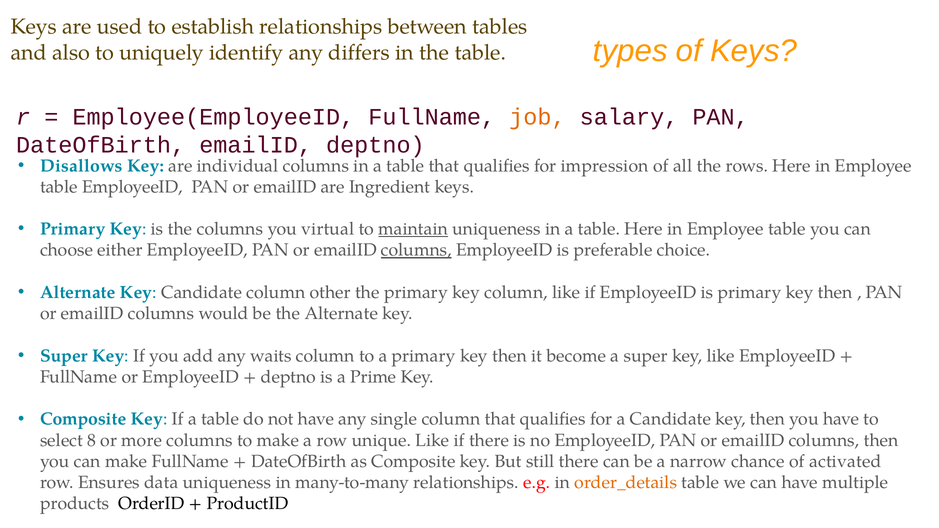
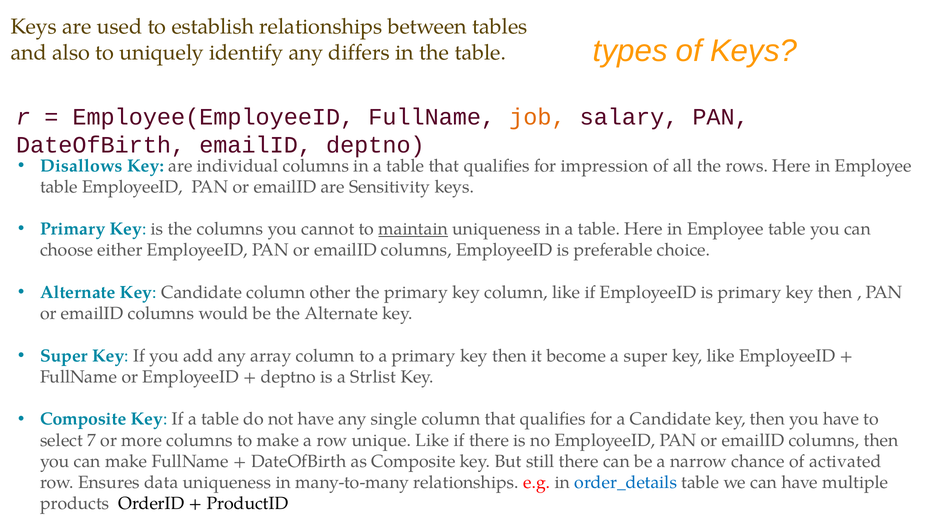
Ingredient: Ingredient -> Sensitivity
virtual: virtual -> cannot
columns at (416, 250) underline: present -> none
waits: waits -> array
Prime: Prime -> Strlist
8: 8 -> 7
order_details colour: orange -> blue
